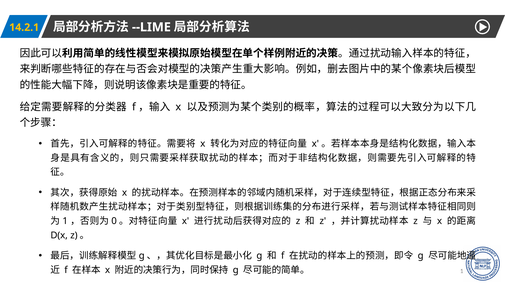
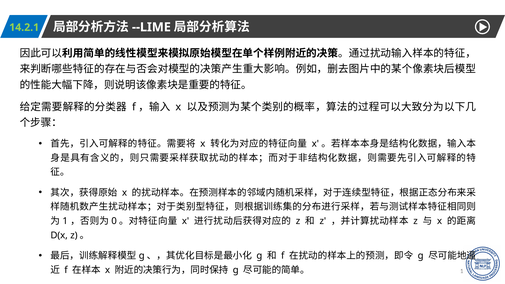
14.2.1 colour: yellow -> light green
